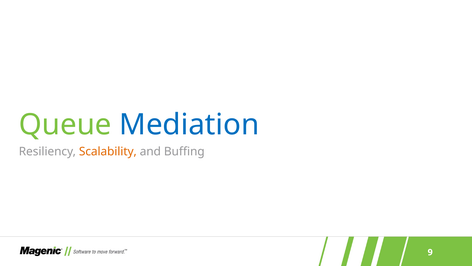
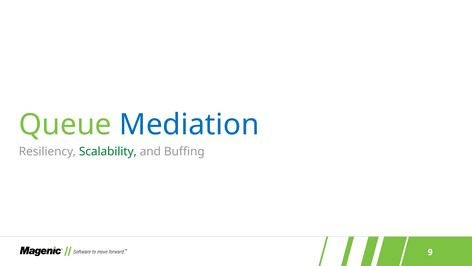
Scalability colour: orange -> green
